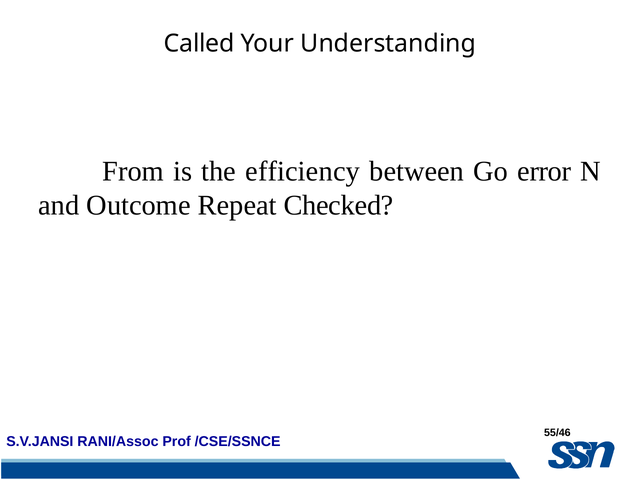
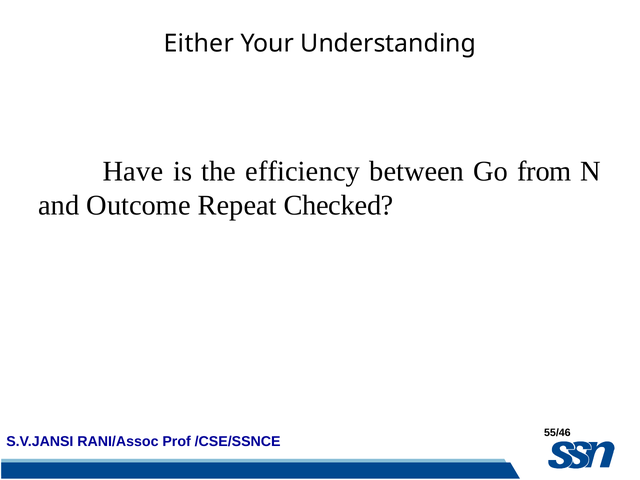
Called: Called -> Either
From: From -> Have
error: error -> from
